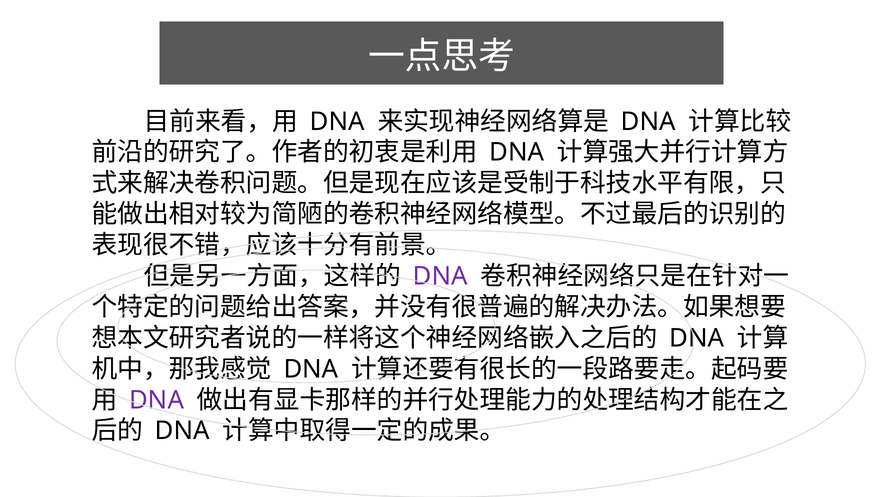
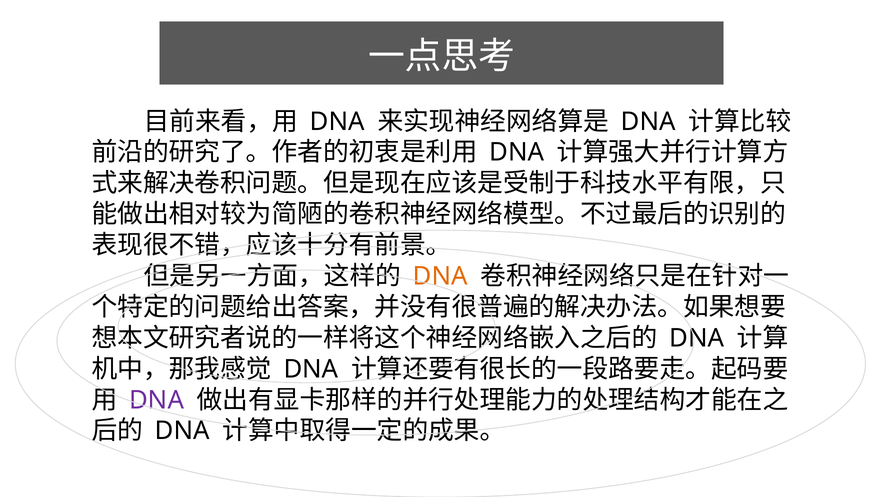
DNA at (440, 276) colour: purple -> orange
